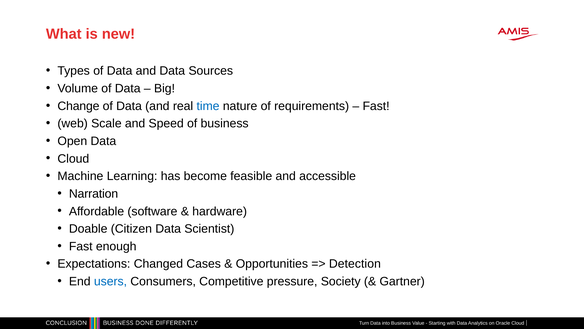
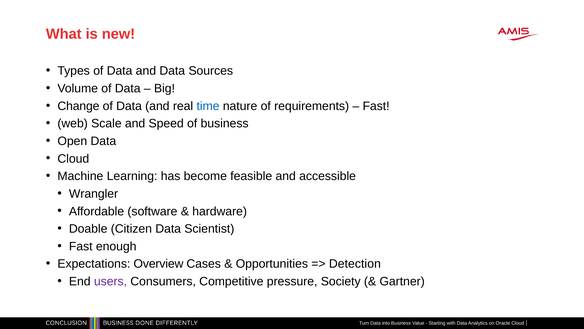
Narration: Narration -> Wrangler
Changed: Changed -> Overview
users colour: blue -> purple
